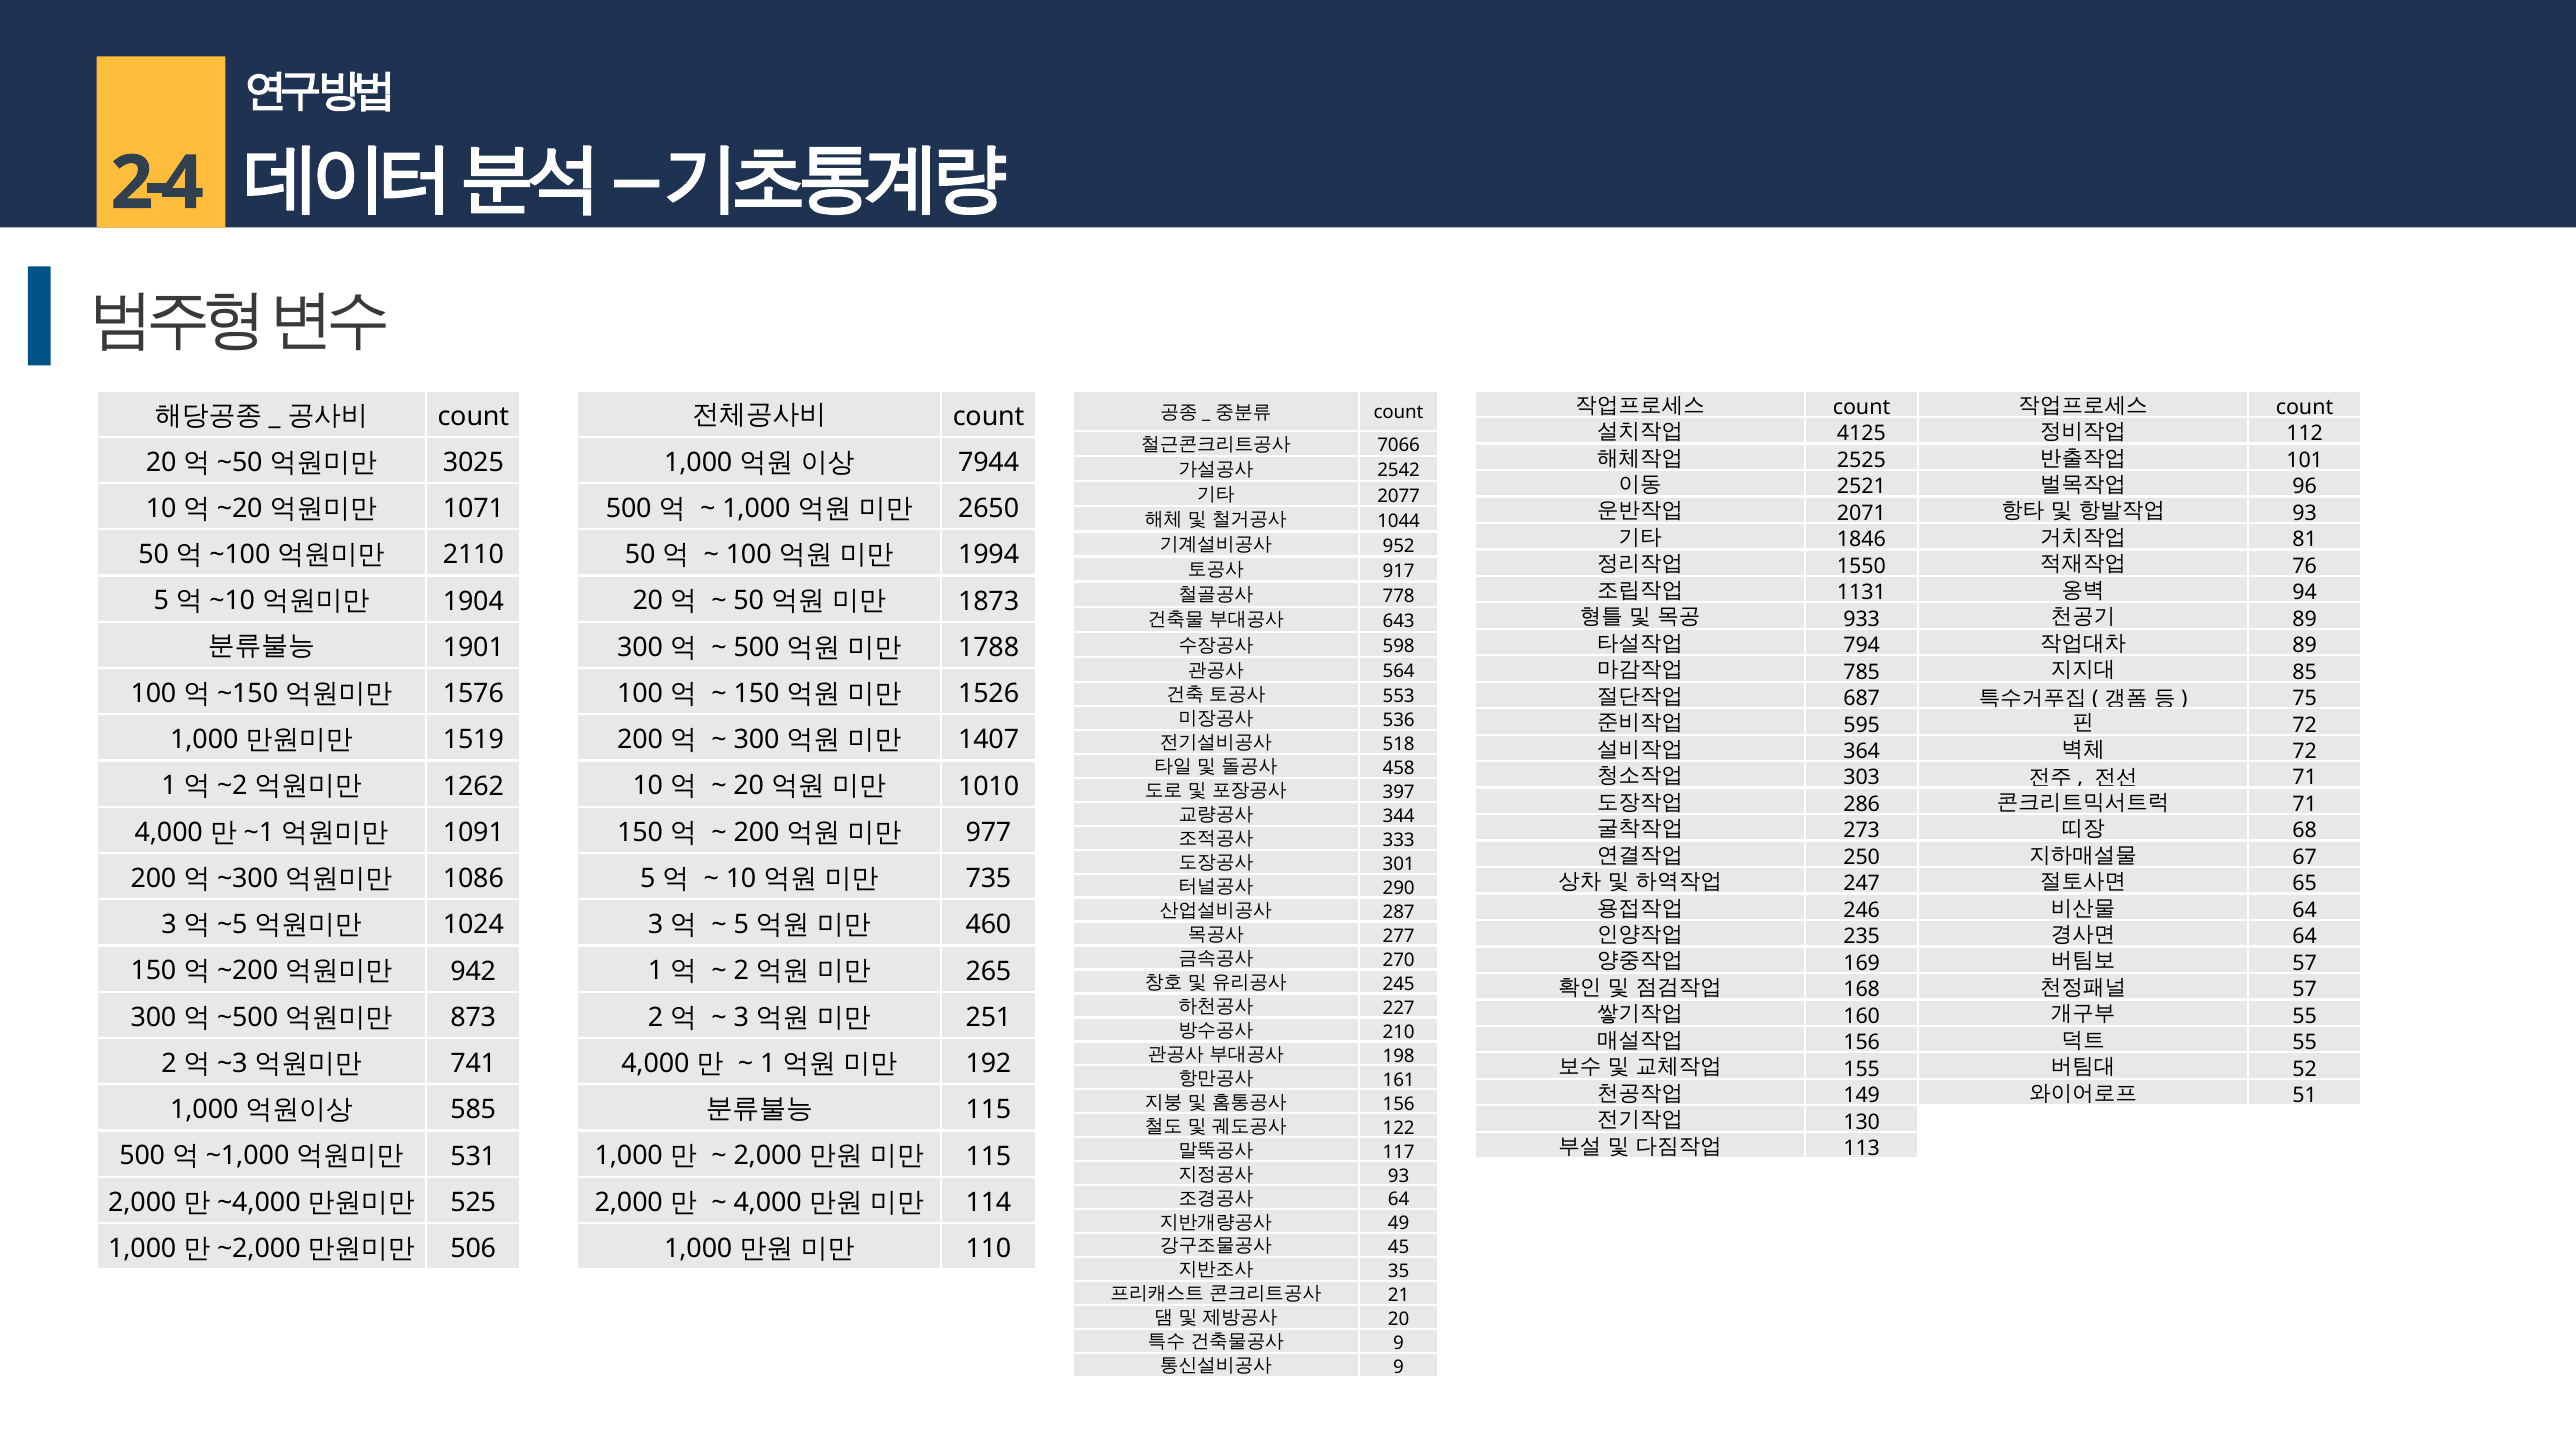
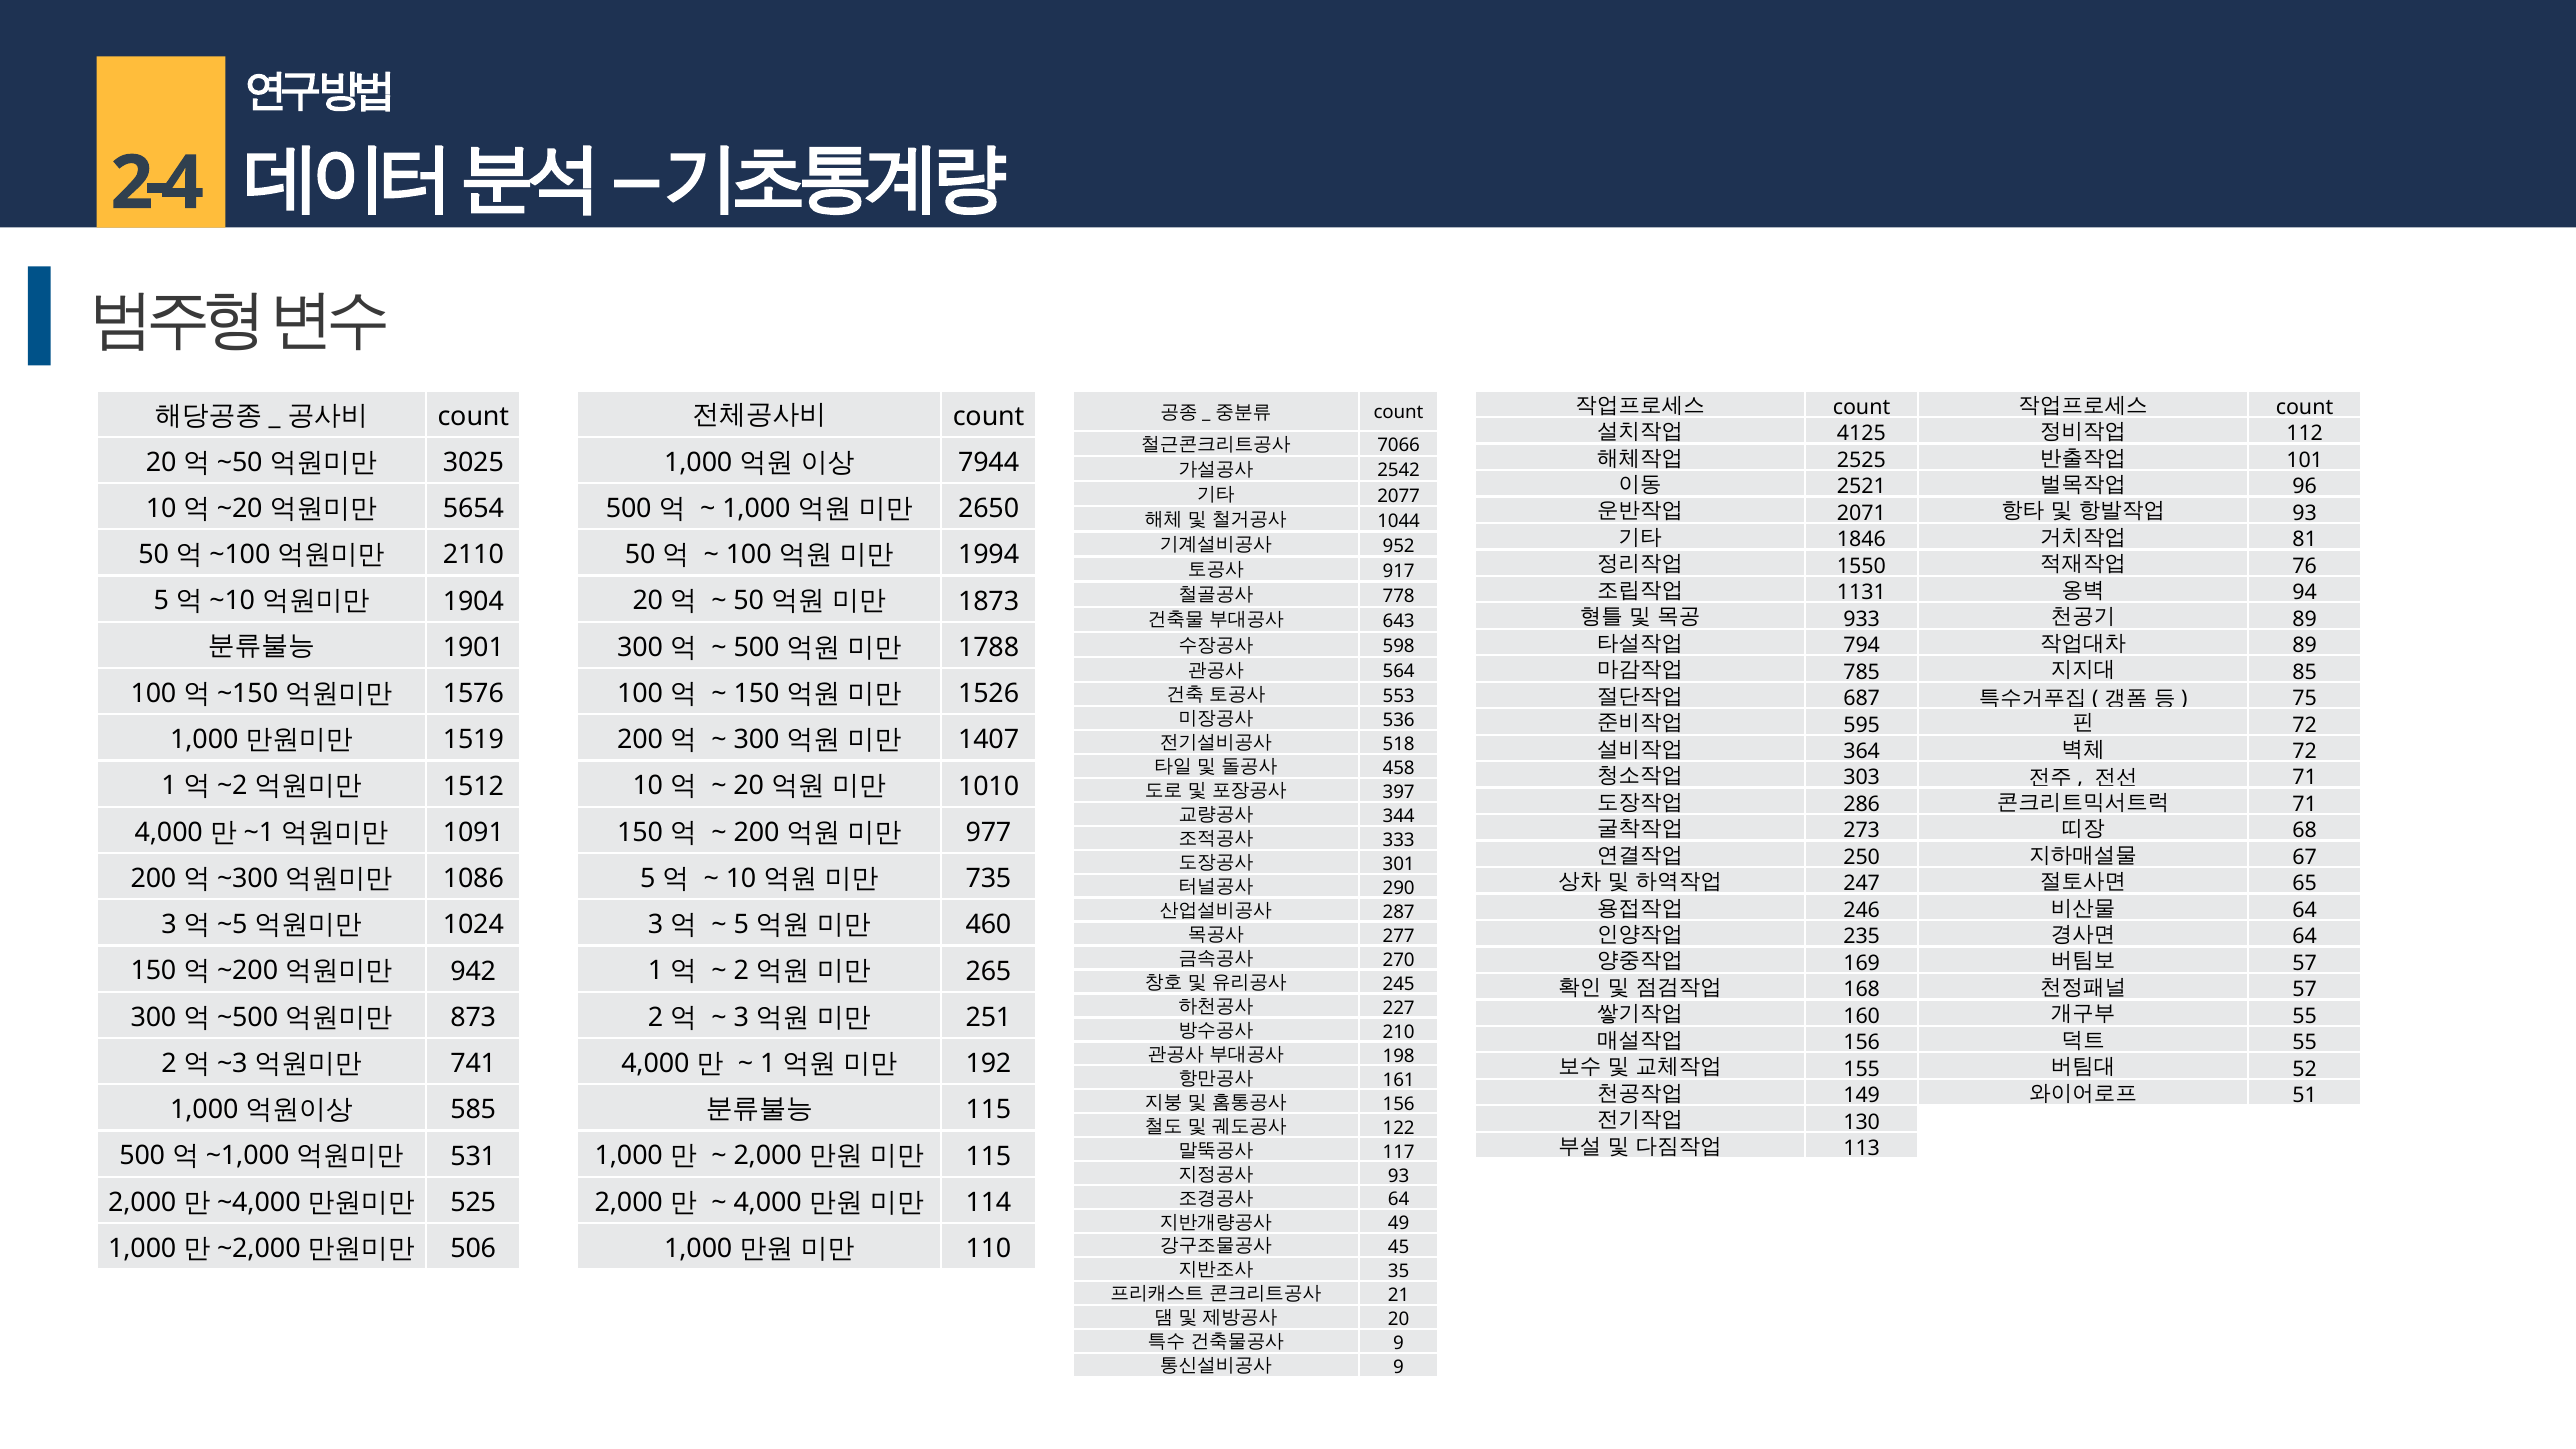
1071: 1071 -> 5654
1262: 1262 -> 1512
